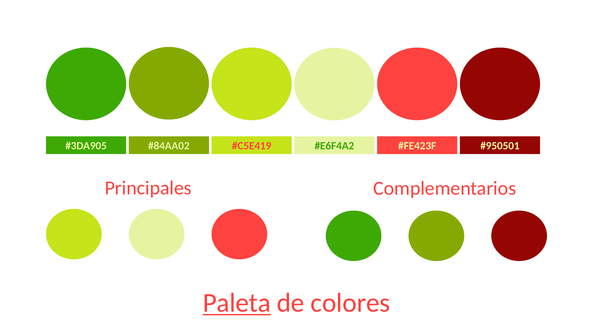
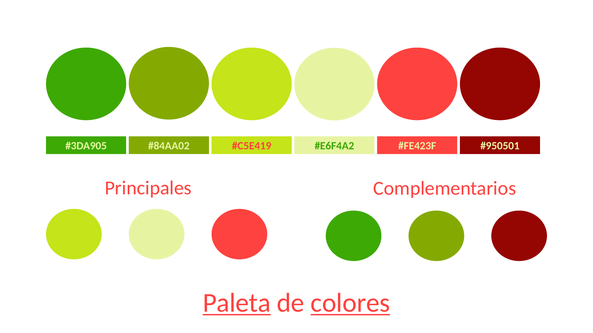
colores underline: none -> present
